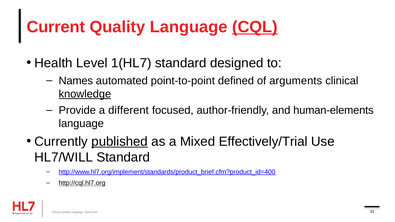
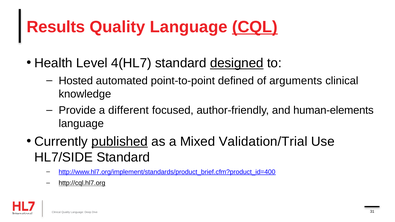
Current: Current -> Results
1(HL7: 1(HL7 -> 4(HL7
designed underline: none -> present
Names: Names -> Hosted
knowledge underline: present -> none
Effectively/Trial: Effectively/Trial -> Validation/Trial
HL7/WILL: HL7/WILL -> HL7/SIDE
